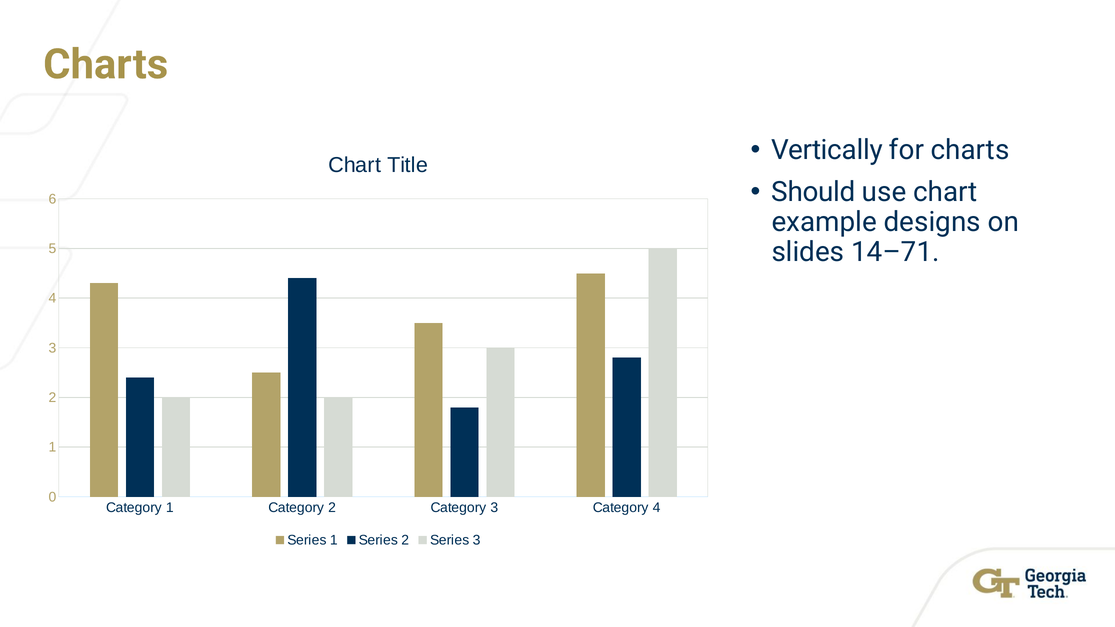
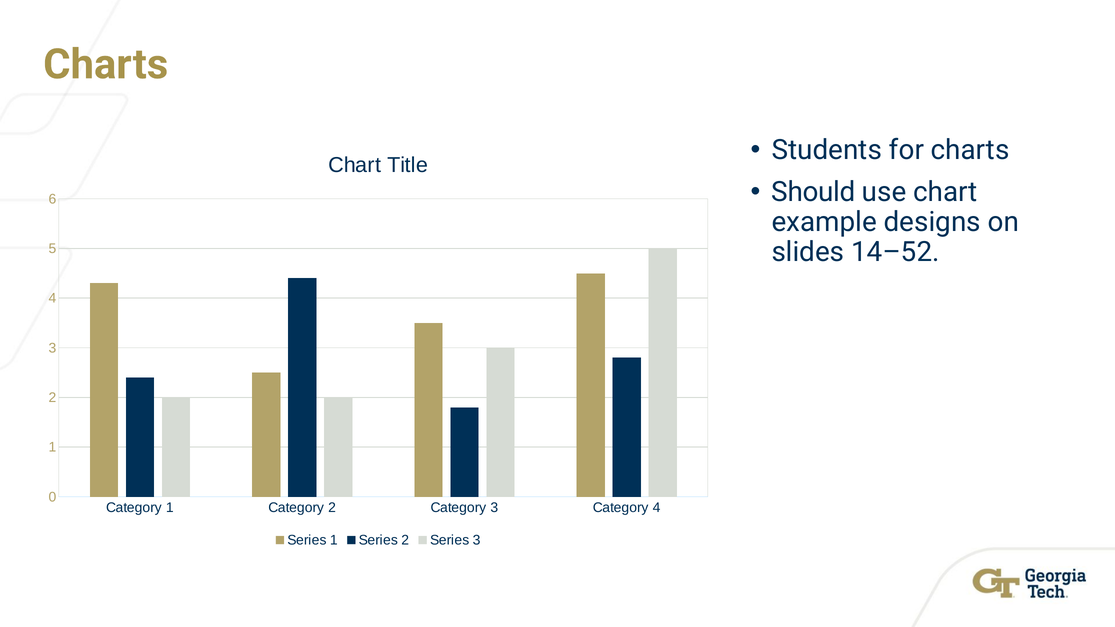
Vertically: Vertically -> Students
14–71: 14–71 -> 14–52
